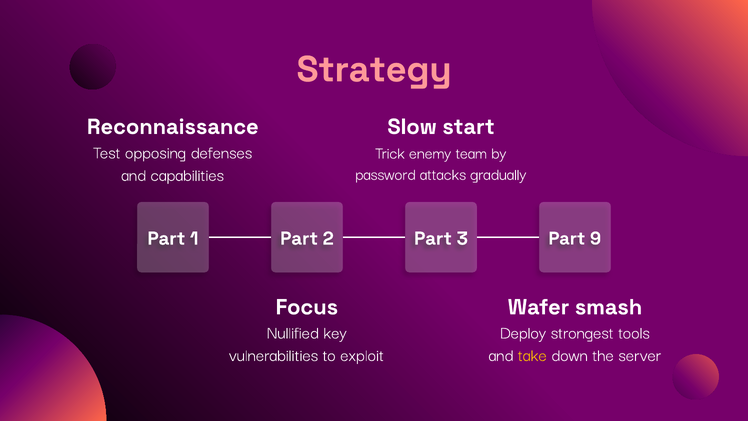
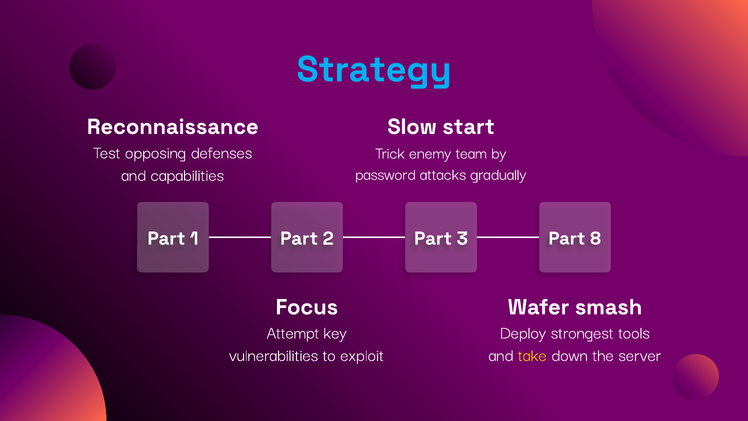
Strategy colour: pink -> light blue
9: 9 -> 8
Nullified: Nullified -> Attempt
